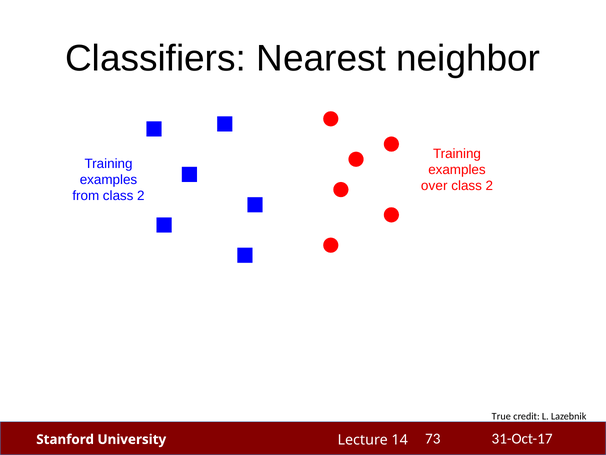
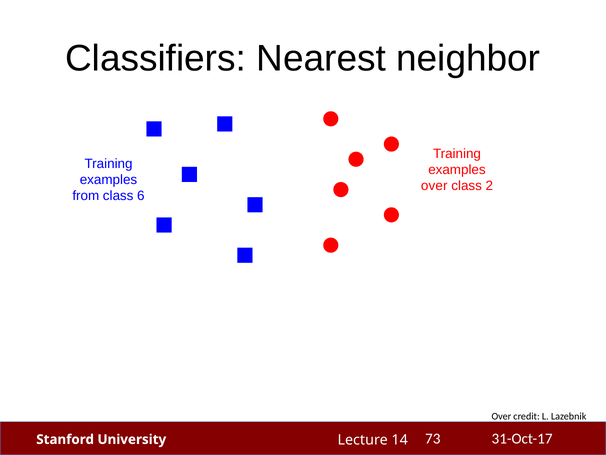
from class 2: 2 -> 6
True at (501, 416): True -> Over
